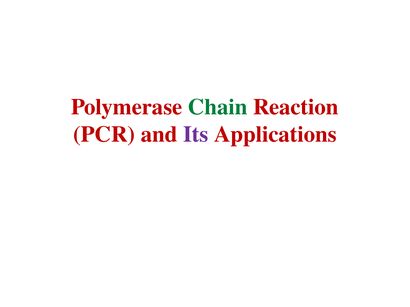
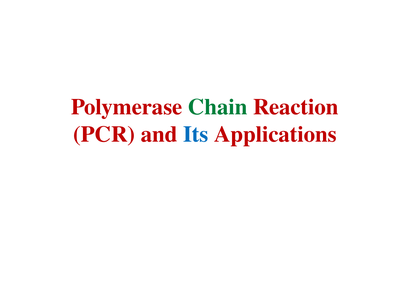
Its colour: purple -> blue
